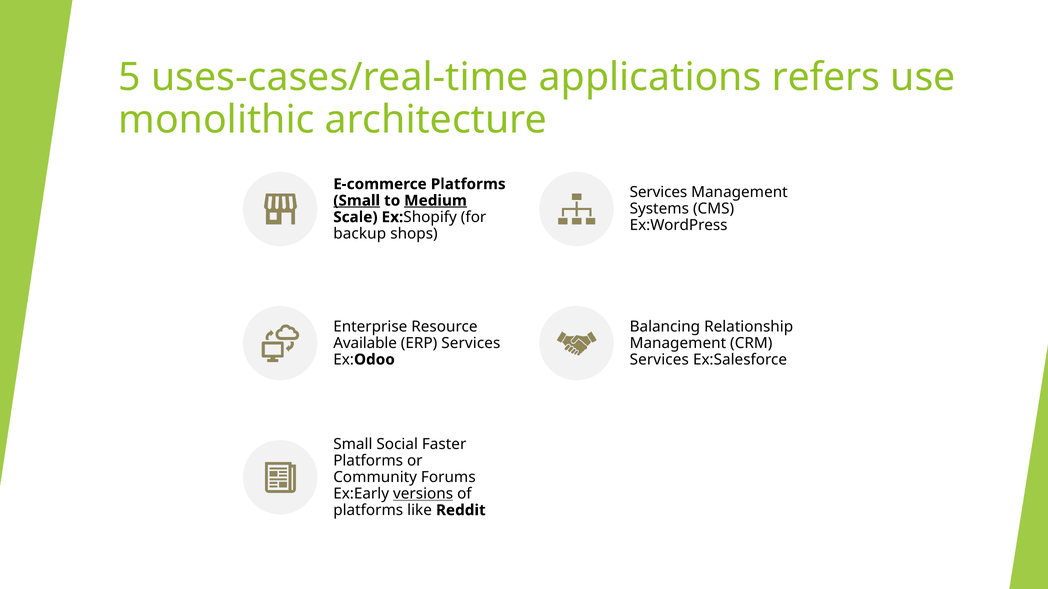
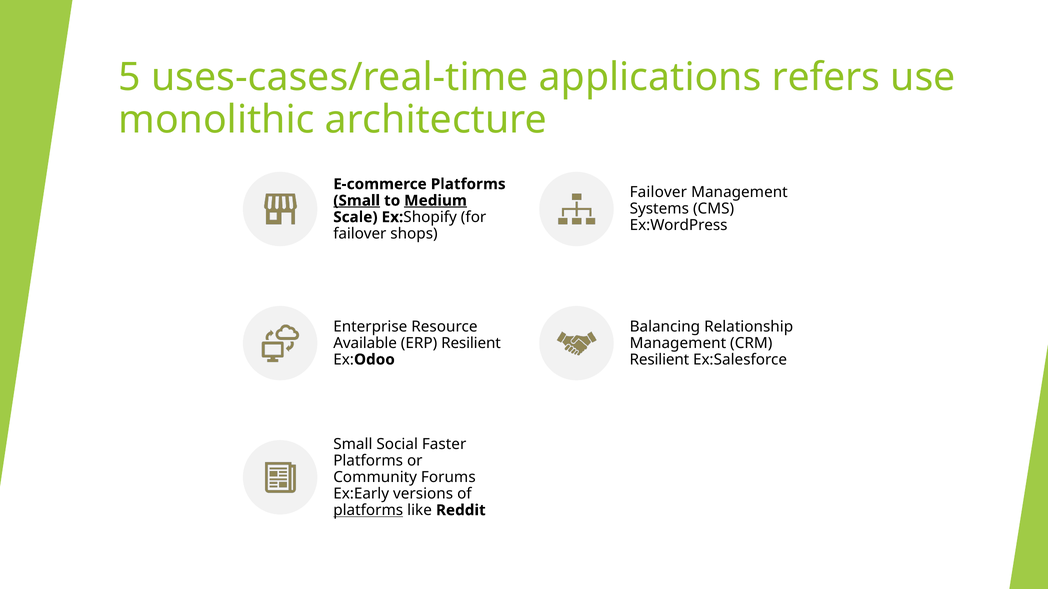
Services at (658, 193): Services -> Failover
backup at (360, 234): backup -> failover
ERP Services: Services -> Resilient
Services at (659, 360): Services -> Resilient
versions underline: present -> none
platforms at (368, 511) underline: none -> present
